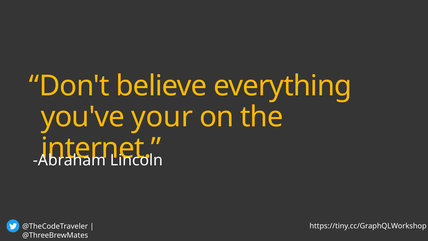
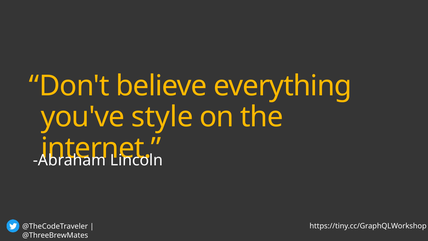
your: your -> style
